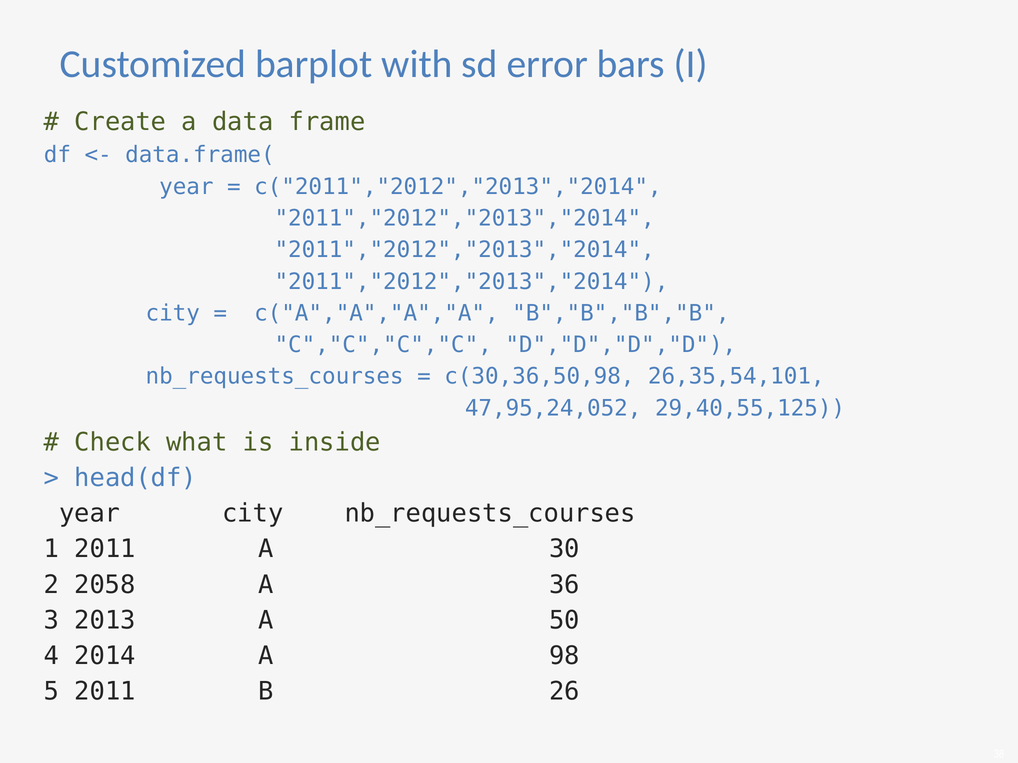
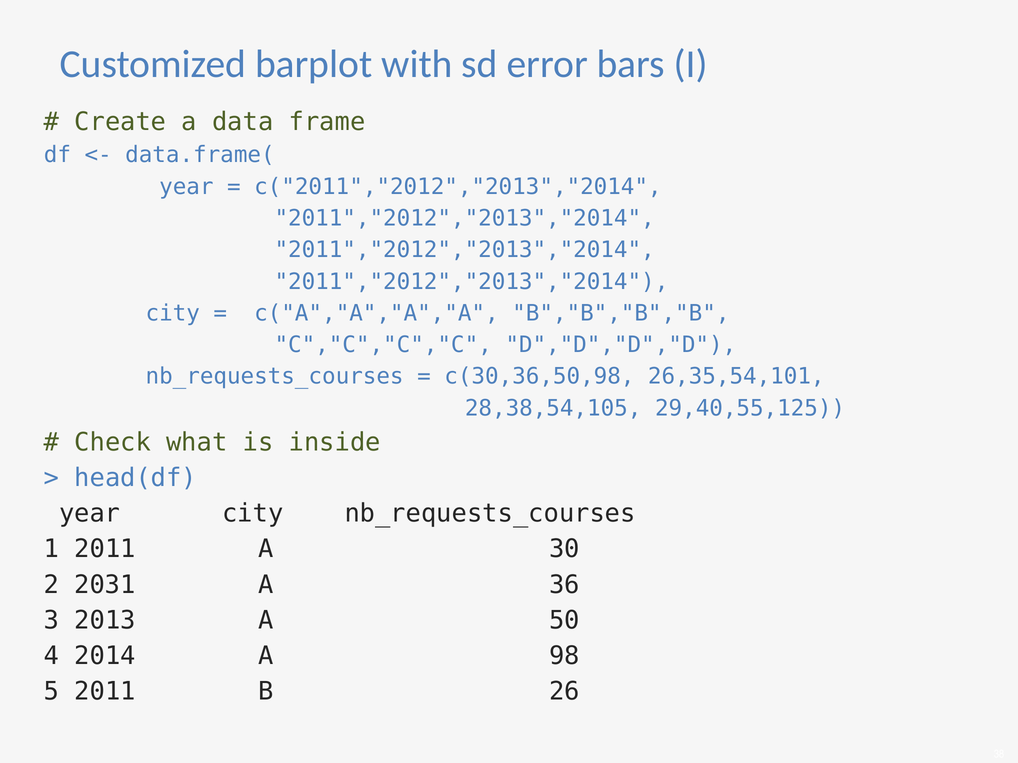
47,95,24,052: 47,95,24,052 -> 28,38,54,105
2058: 2058 -> 2031
